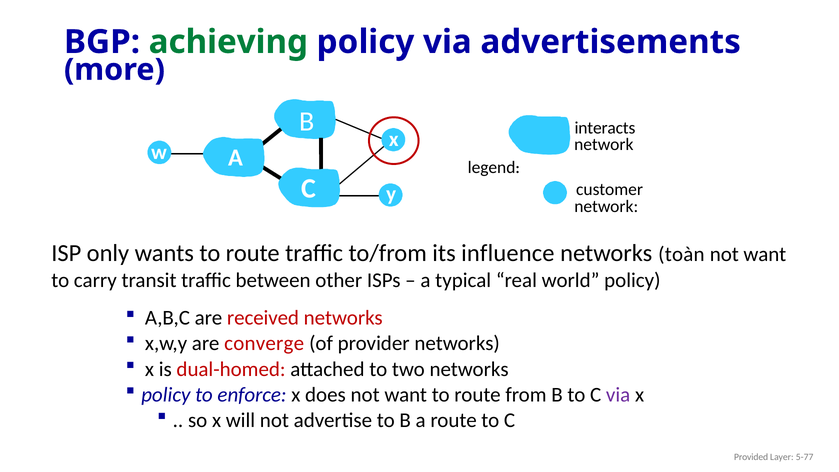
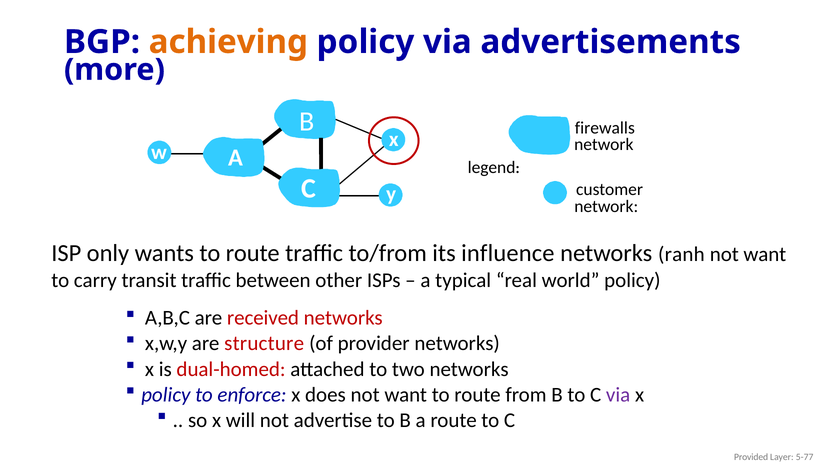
achieving colour: green -> orange
interacts: interacts -> firewalls
toàn: toàn -> ranh
converge: converge -> structure
